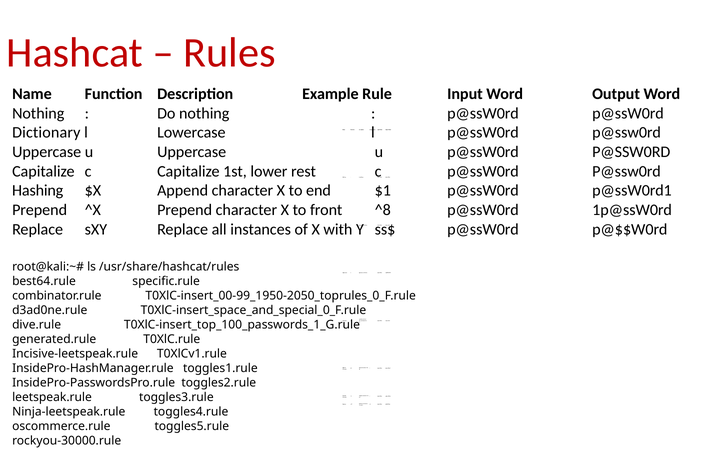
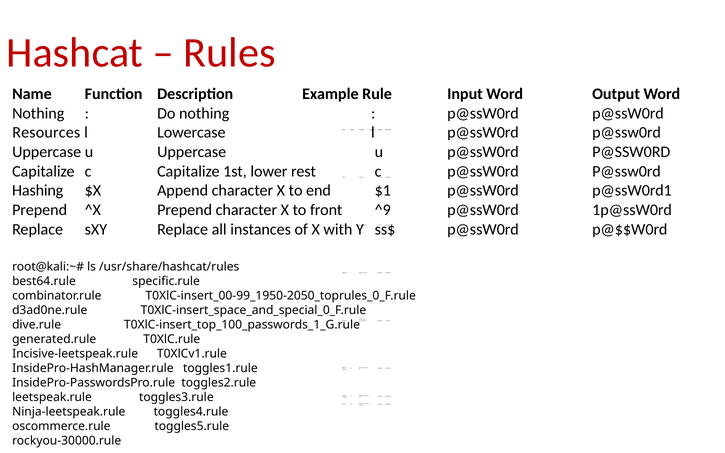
Dictionary: Dictionary -> Resources
^8: ^8 -> ^9
